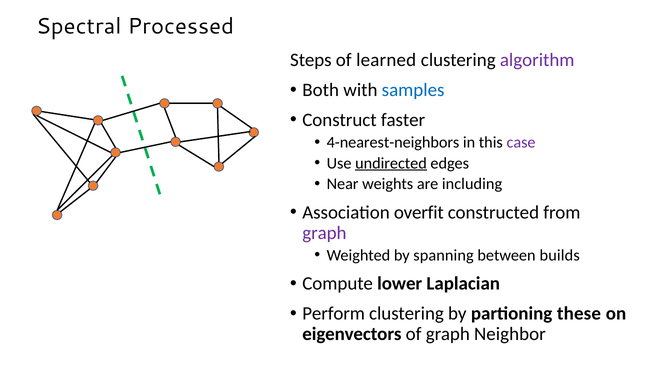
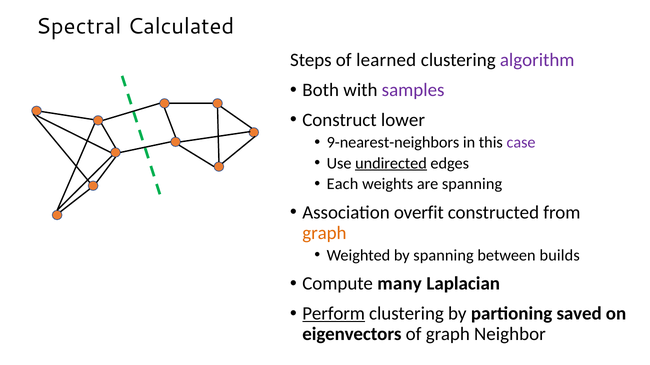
Processed: Processed -> Calculated
samples colour: blue -> purple
faster: faster -> lower
4-nearest-neighbors: 4-nearest-neighbors -> 9-nearest-neighbors
Near: Near -> Each
are including: including -> spanning
graph at (324, 233) colour: purple -> orange
lower: lower -> many
Perform underline: none -> present
these: these -> saved
